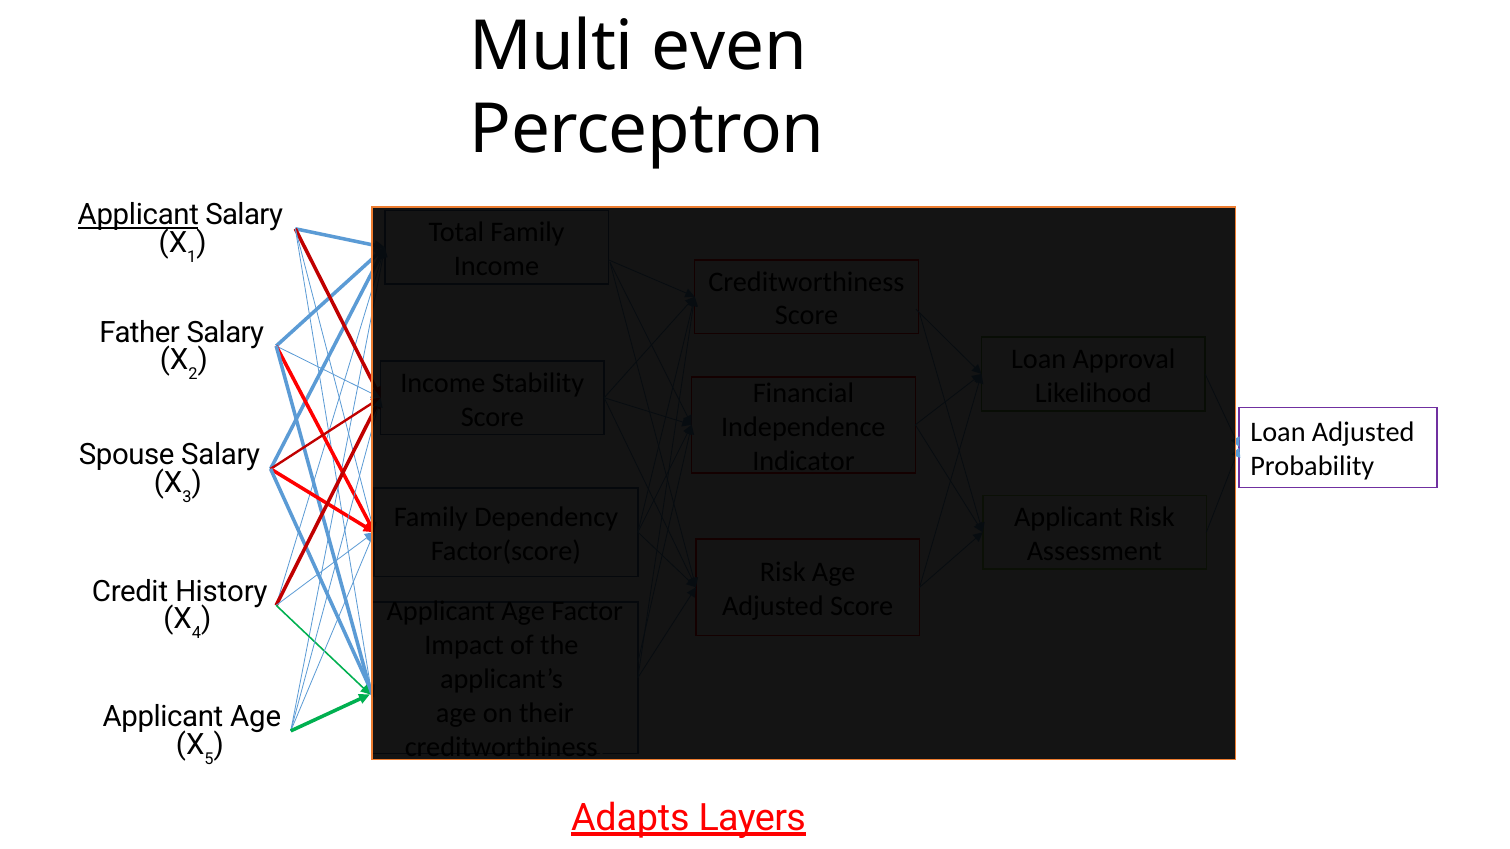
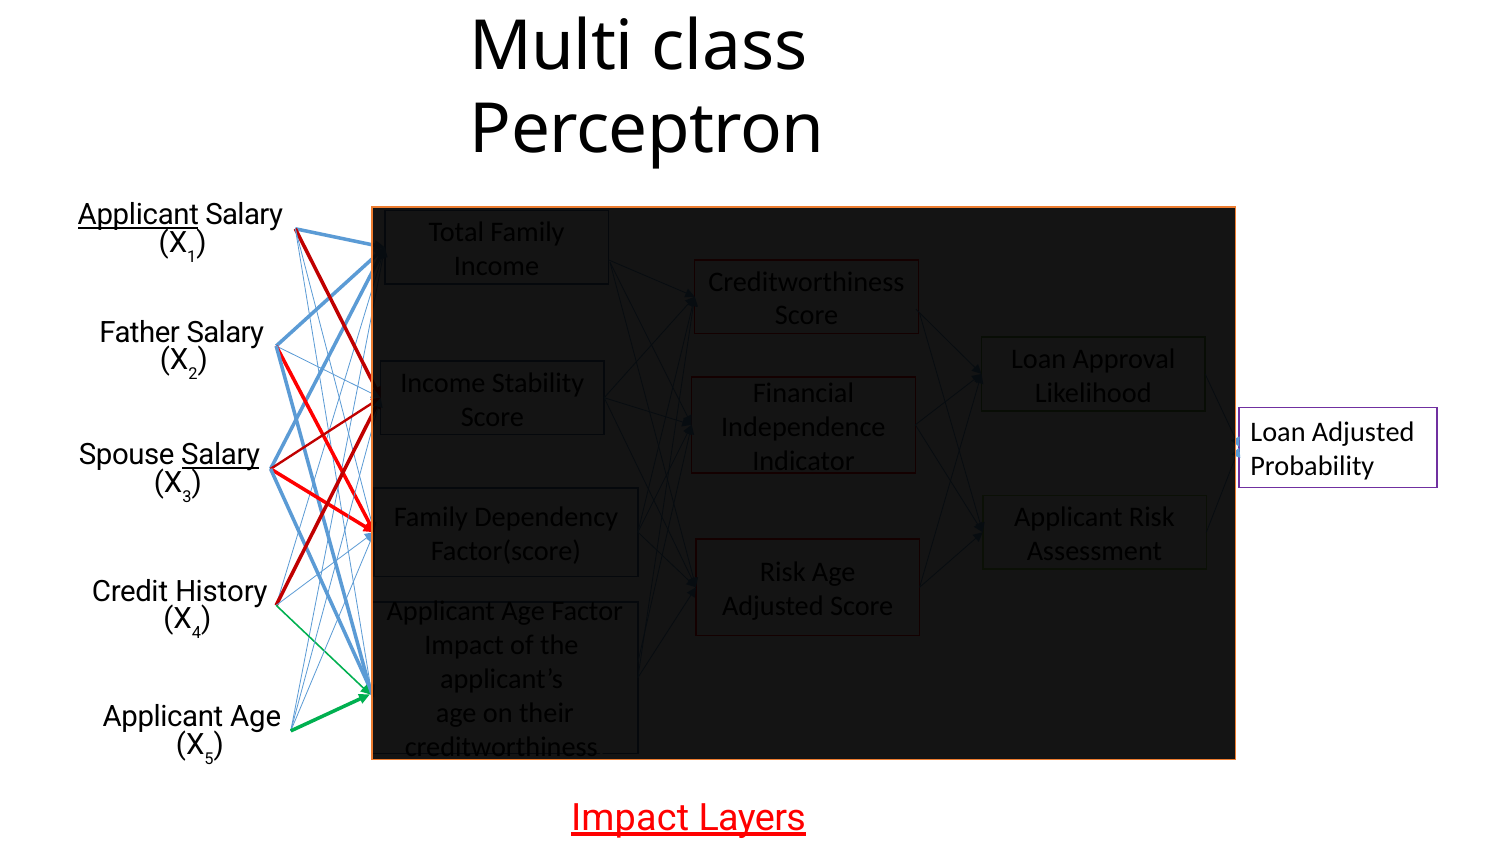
even: even -> class
Salary at (221, 455) underline: none -> present
Adapts at (630, 818): Adapts -> Impact
